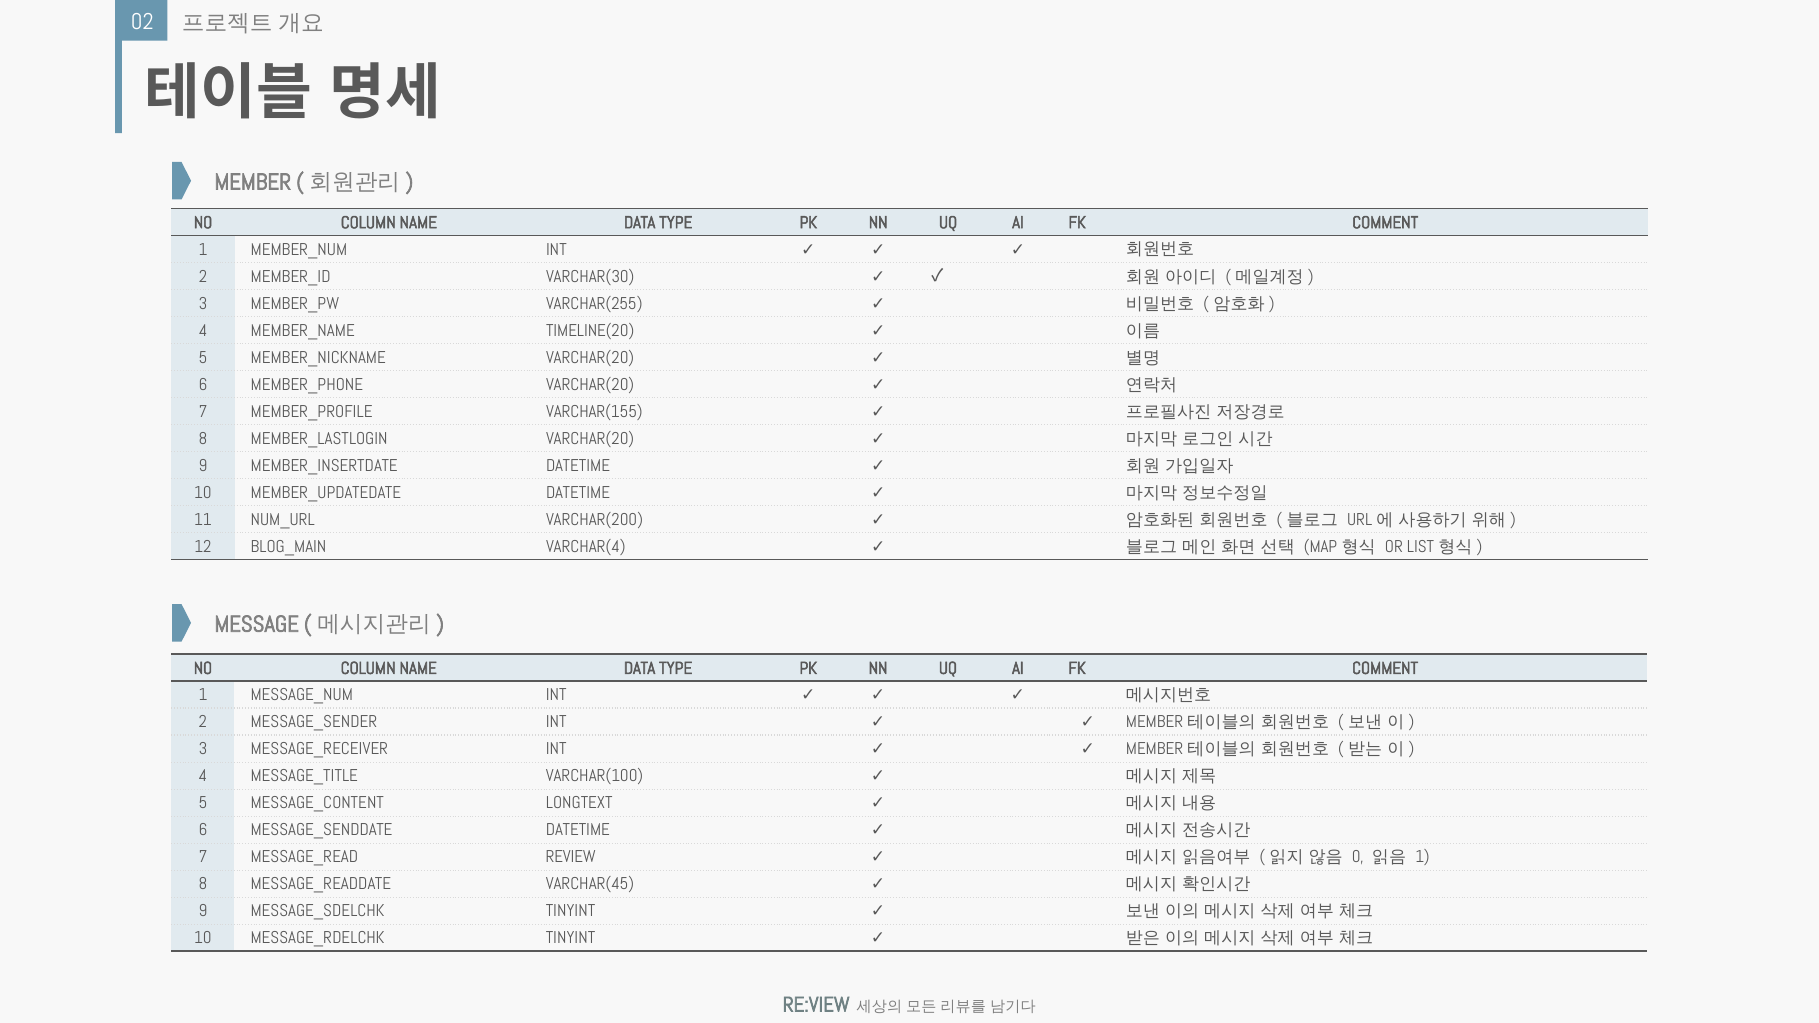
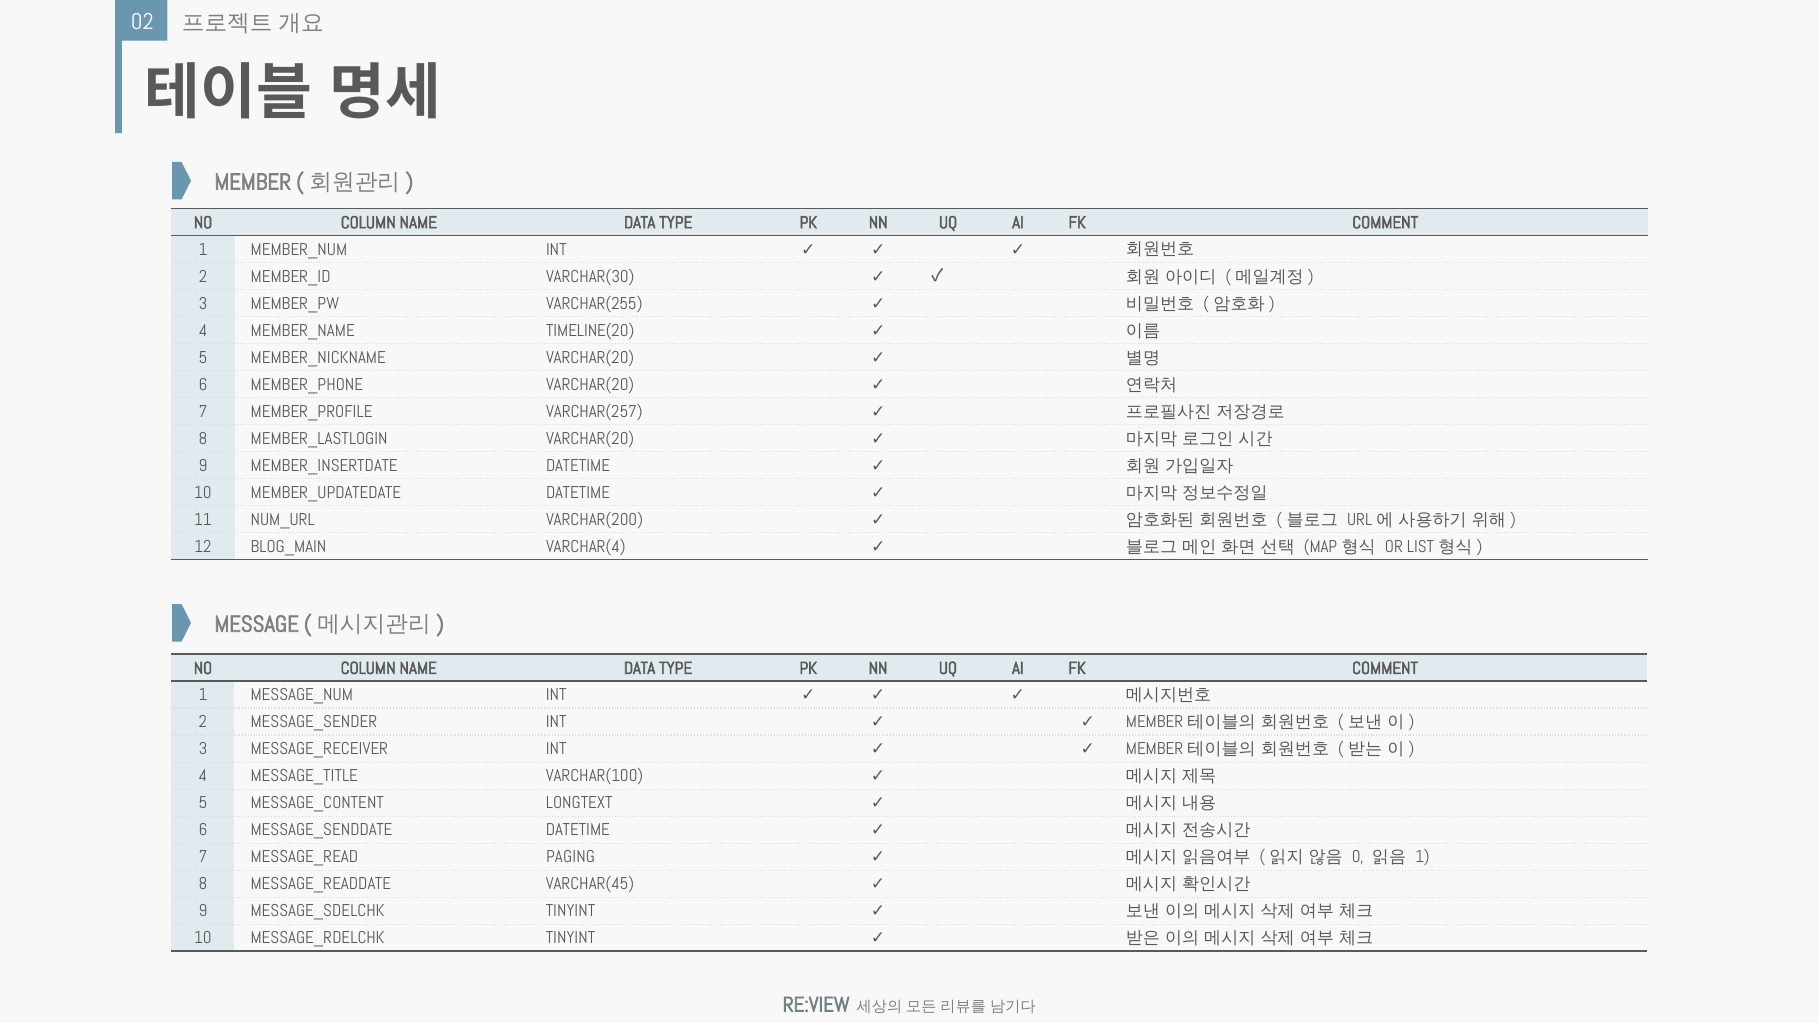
VARCHAR(155: VARCHAR(155 -> VARCHAR(257
REVIEW: REVIEW -> PAGING
